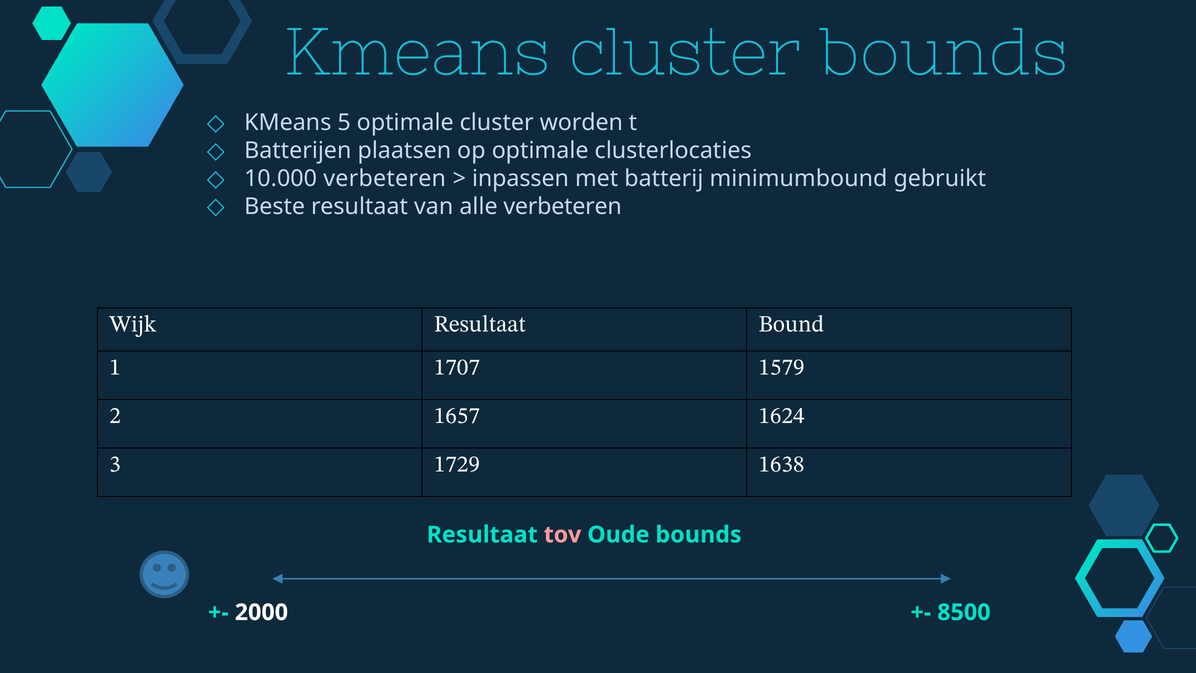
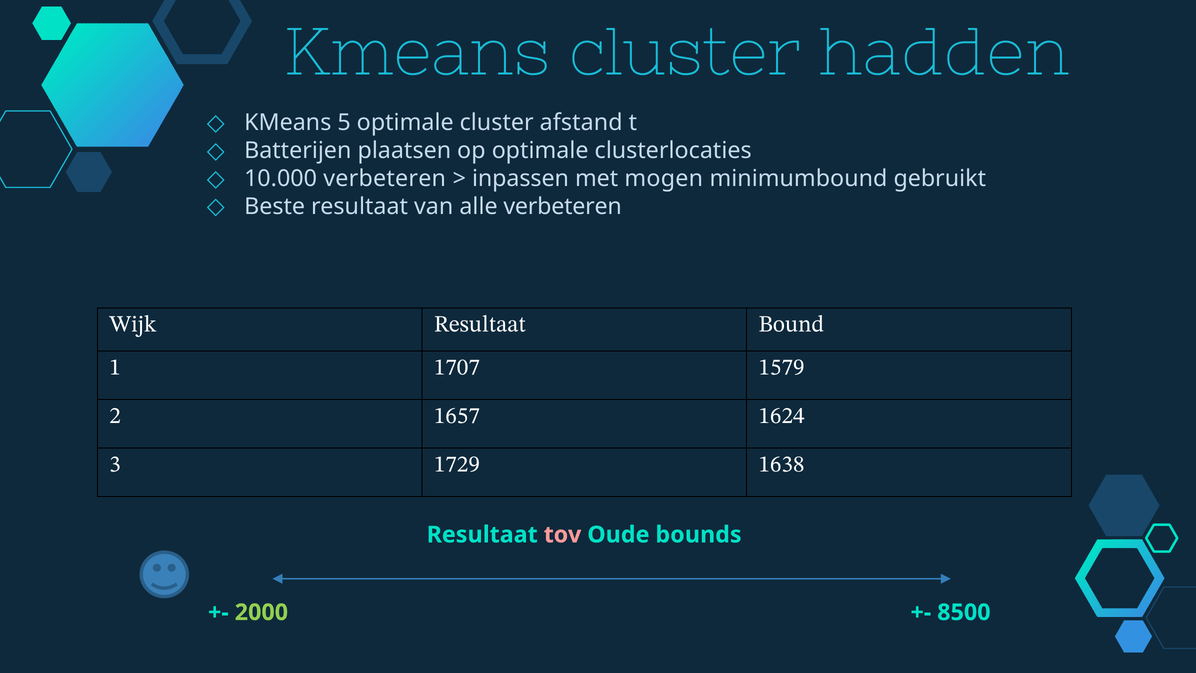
cluster bounds: bounds -> hadden
worden: worden -> afstand
batterij: batterij -> mogen
2000 colour: white -> light green
